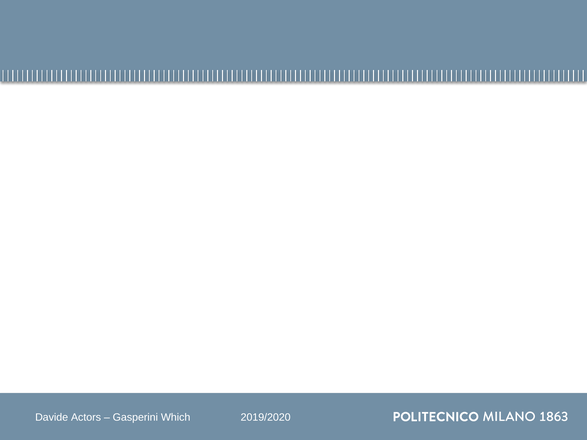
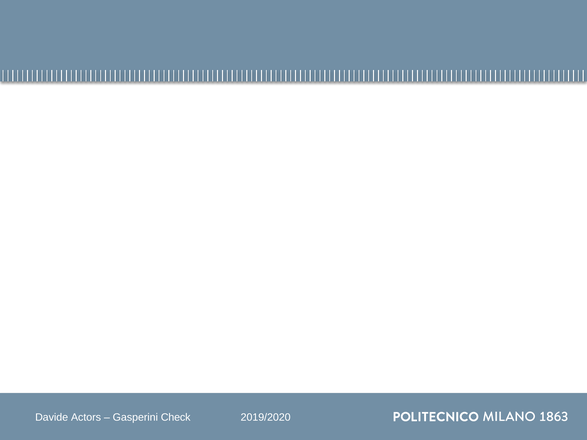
Which: Which -> Check
